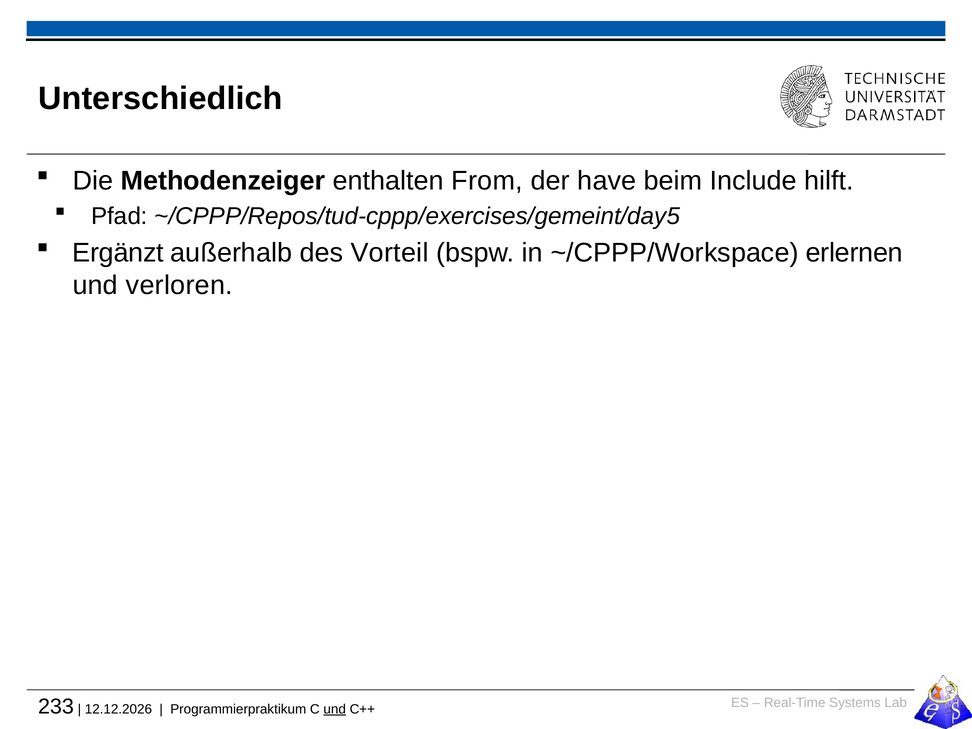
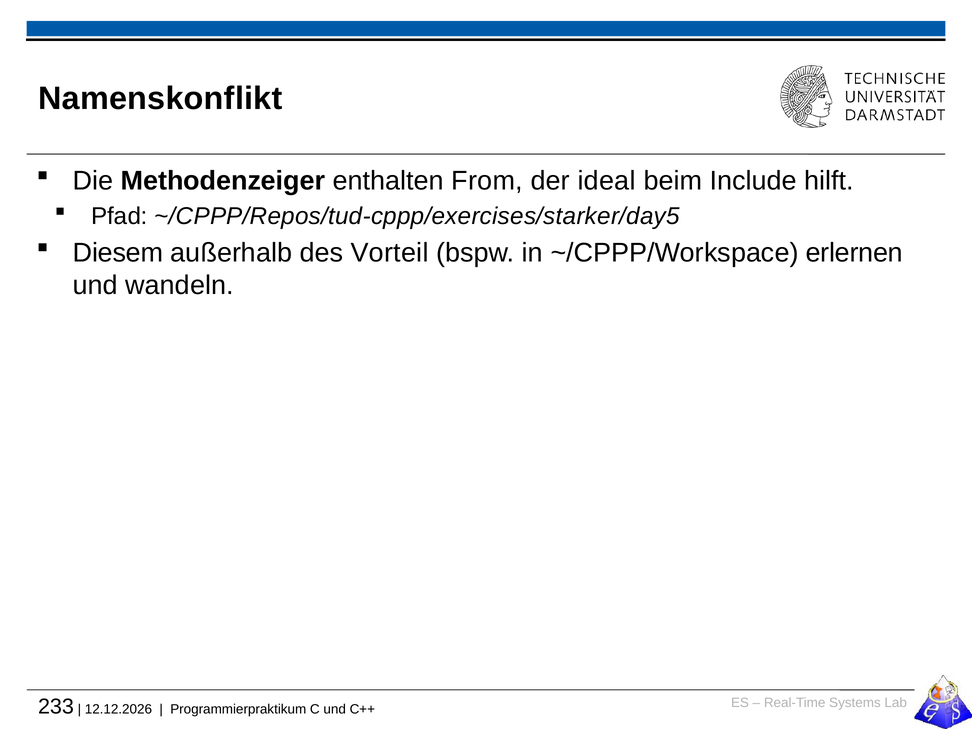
Unterschiedlich: Unterschiedlich -> Namenskonflikt
have: have -> ideal
~/CPPP/Repos/tud-cppp/exercises/gemeint/day5: ~/CPPP/Repos/tud-cppp/exercises/gemeint/day5 -> ~/CPPP/Repos/tud-cppp/exercises/starker/day5
Ergänzt: Ergänzt -> Diesem
verloren: verloren -> wandeln
und at (335, 709) underline: present -> none
